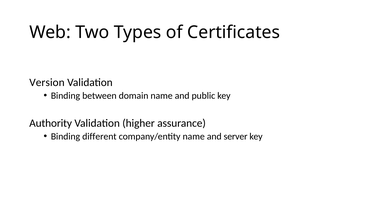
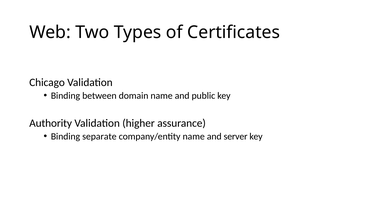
Version: Version -> Chicago
different: different -> separate
